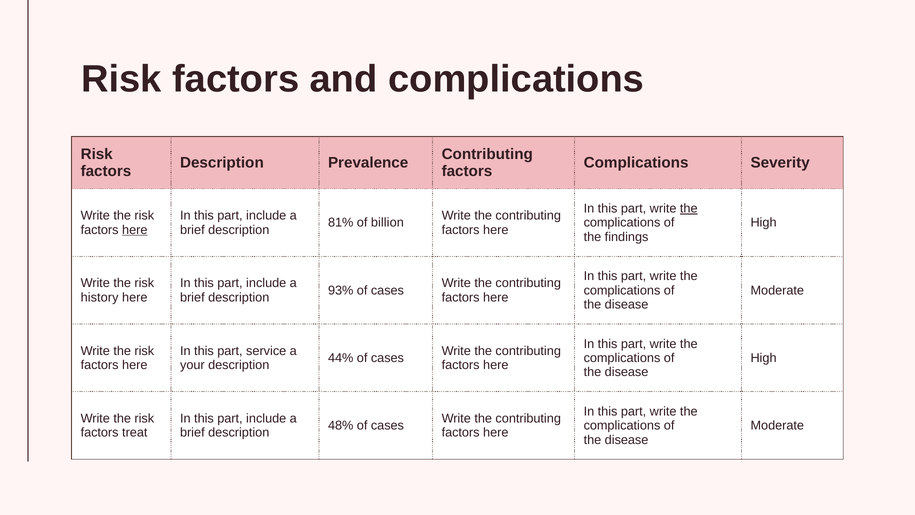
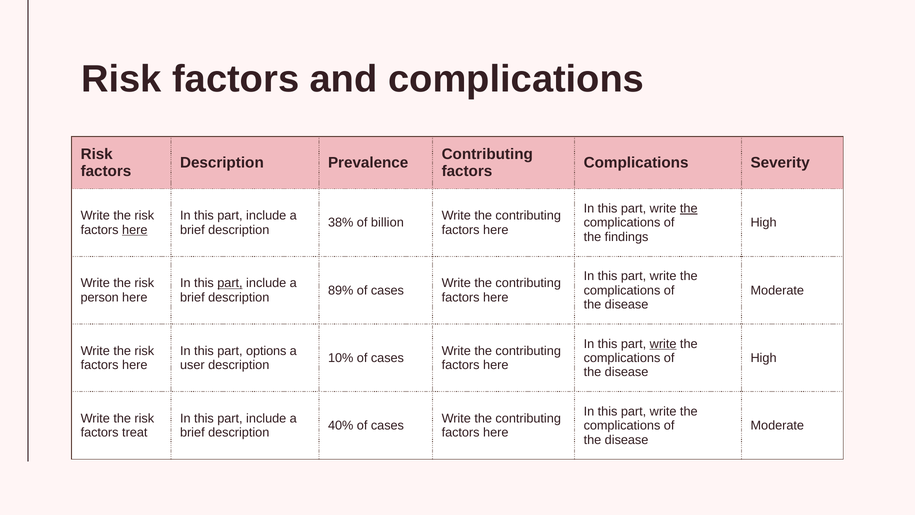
81%: 81% -> 38%
part at (230, 283) underline: none -> present
93%: 93% -> 89%
history: history -> person
write at (663, 344) underline: none -> present
service: service -> options
44%: 44% -> 10%
your: your -> user
48%: 48% -> 40%
